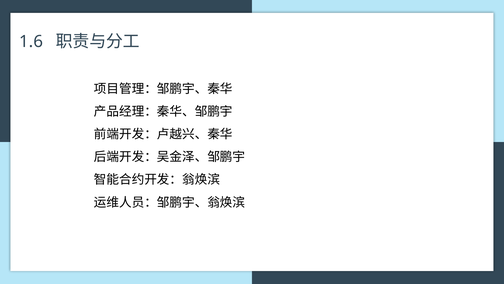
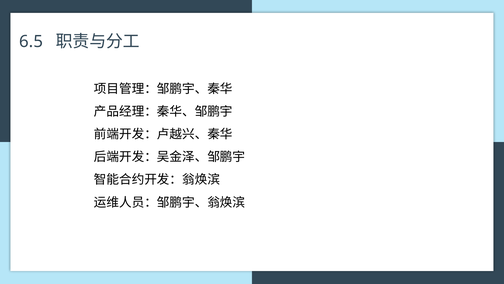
1.6: 1.6 -> 6.5
